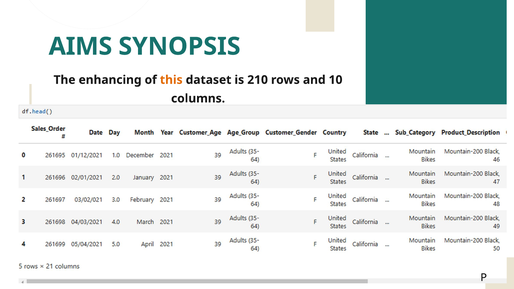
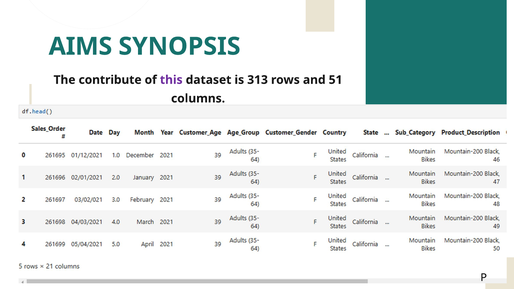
enhancing: enhancing -> contribute
this colour: orange -> purple
210: 210 -> 313
10: 10 -> 51
